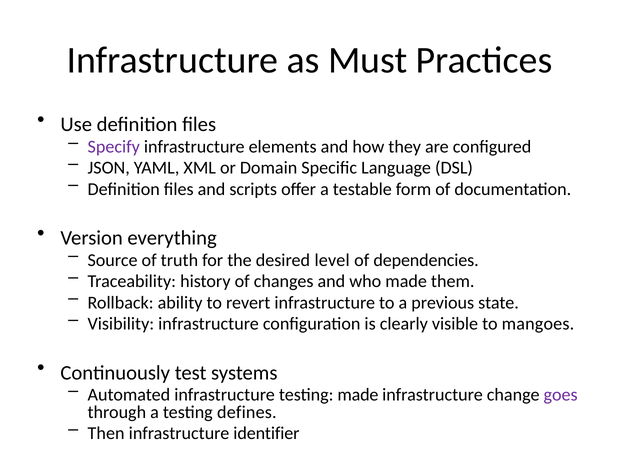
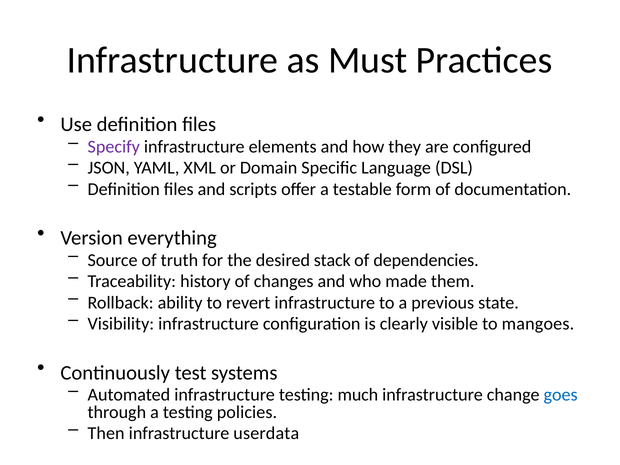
level: level -> stack
testing made: made -> much
goes colour: purple -> blue
defines: defines -> policies
identifier: identifier -> userdata
